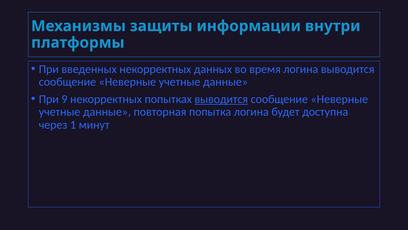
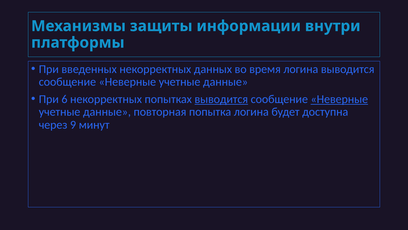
9: 9 -> 6
Неверные at (339, 99) underline: none -> present
1: 1 -> 9
